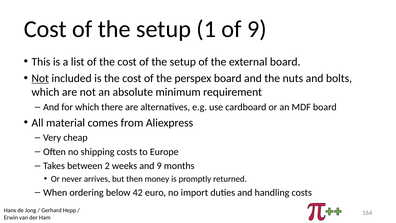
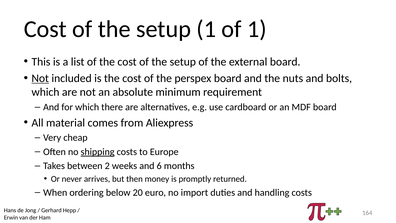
of 9: 9 -> 1
shipping underline: none -> present
and 9: 9 -> 6
42: 42 -> 20
